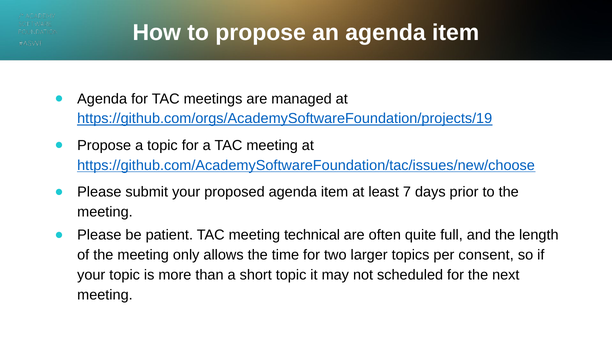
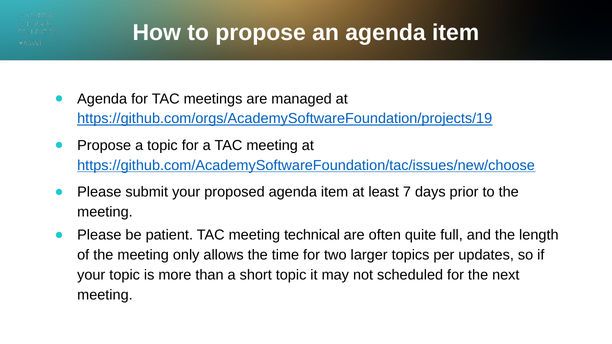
consent: consent -> updates
